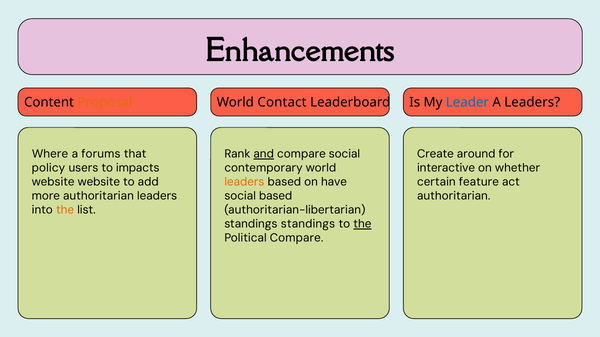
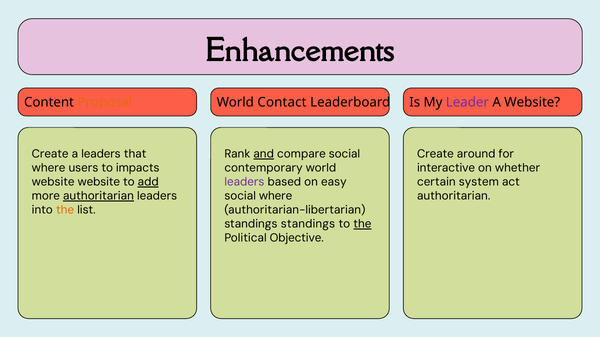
Leader colour: blue -> purple
A Leaders: Leaders -> Website
Where at (50, 154): Where -> Create
a forums: forums -> leaders
policy at (48, 168): policy -> where
add underline: none -> present
leaders at (244, 182) colour: orange -> purple
have: have -> easy
feature: feature -> system
authoritarian at (98, 196) underline: none -> present
social based: based -> where
Political Compare: Compare -> Objective
